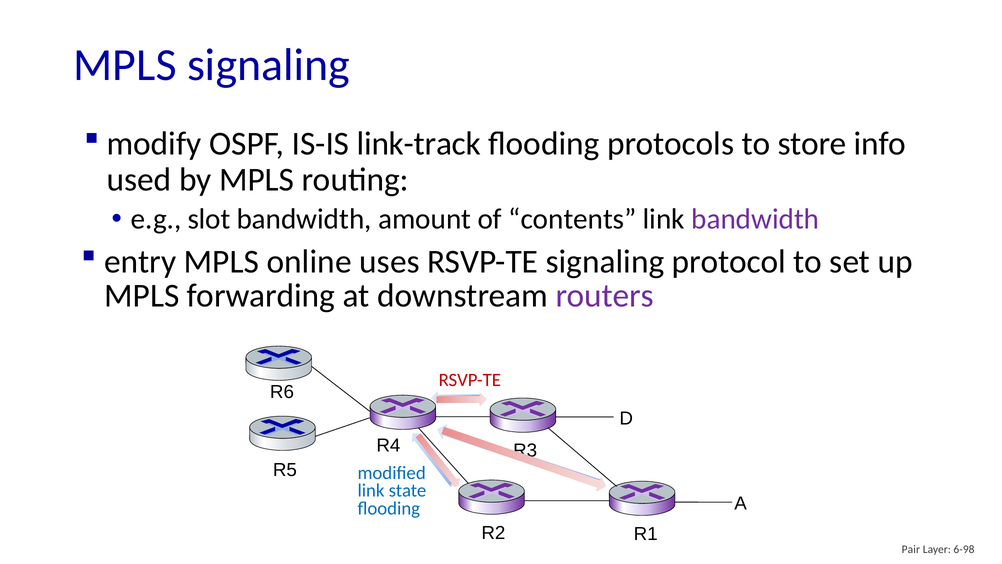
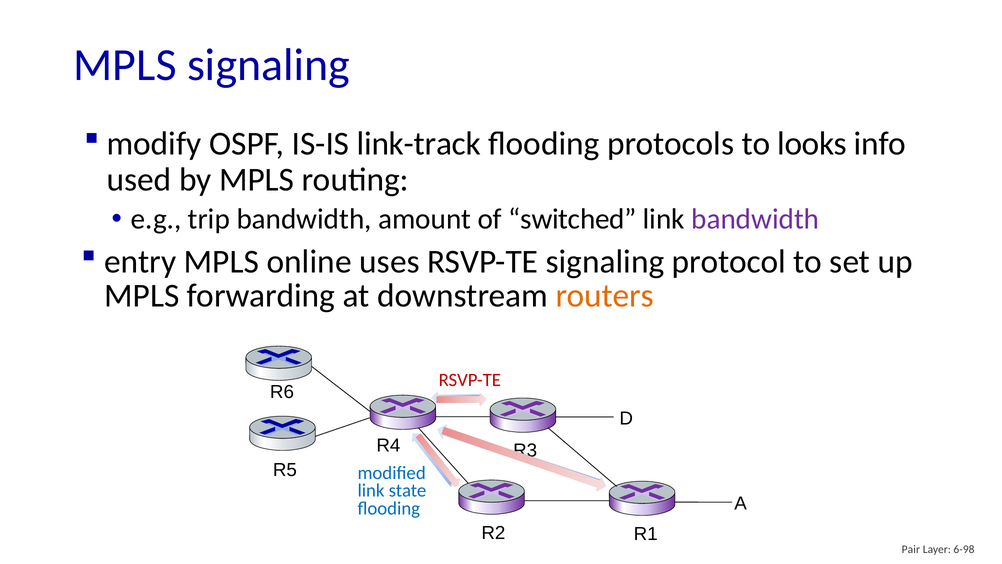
store: store -> looks
slot: slot -> trip
contents: contents -> switched
routers colour: purple -> orange
